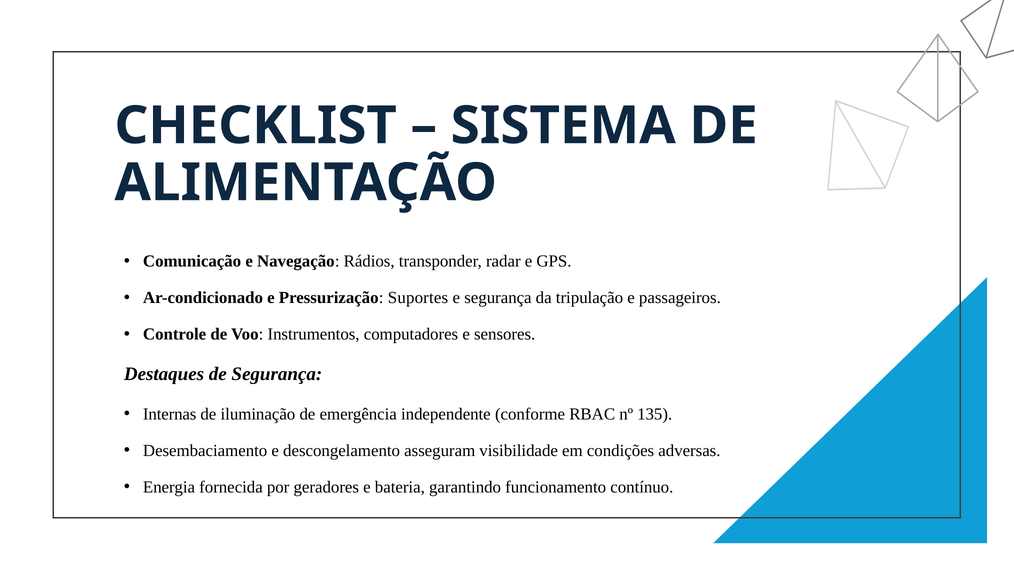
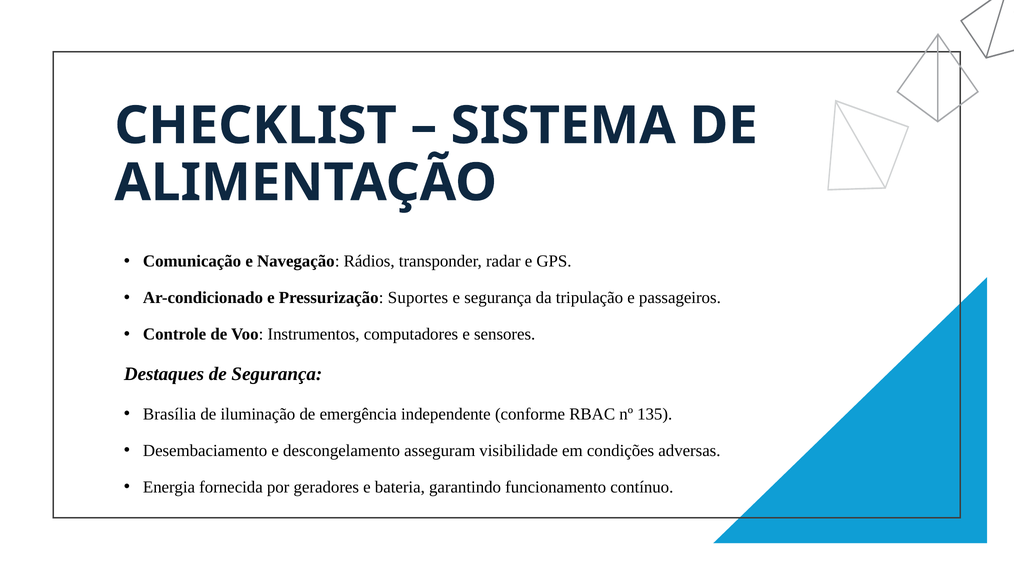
Internas: Internas -> Brasília
